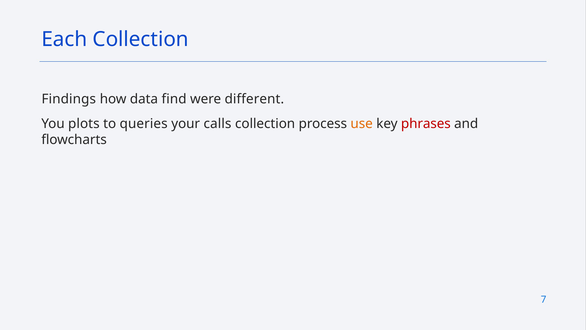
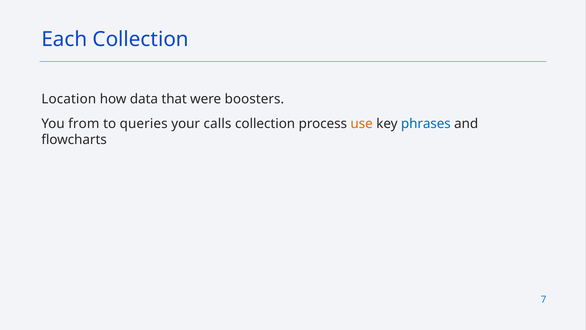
Findings: Findings -> Location
find: find -> that
different: different -> boosters
plots: plots -> from
phrases colour: red -> blue
